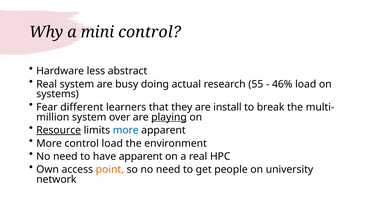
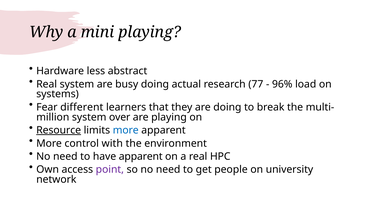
mini control: control -> playing
55: 55 -> 77
46%: 46% -> 96%
are install: install -> doing
playing at (169, 117) underline: present -> none
control load: load -> with
point colour: orange -> purple
